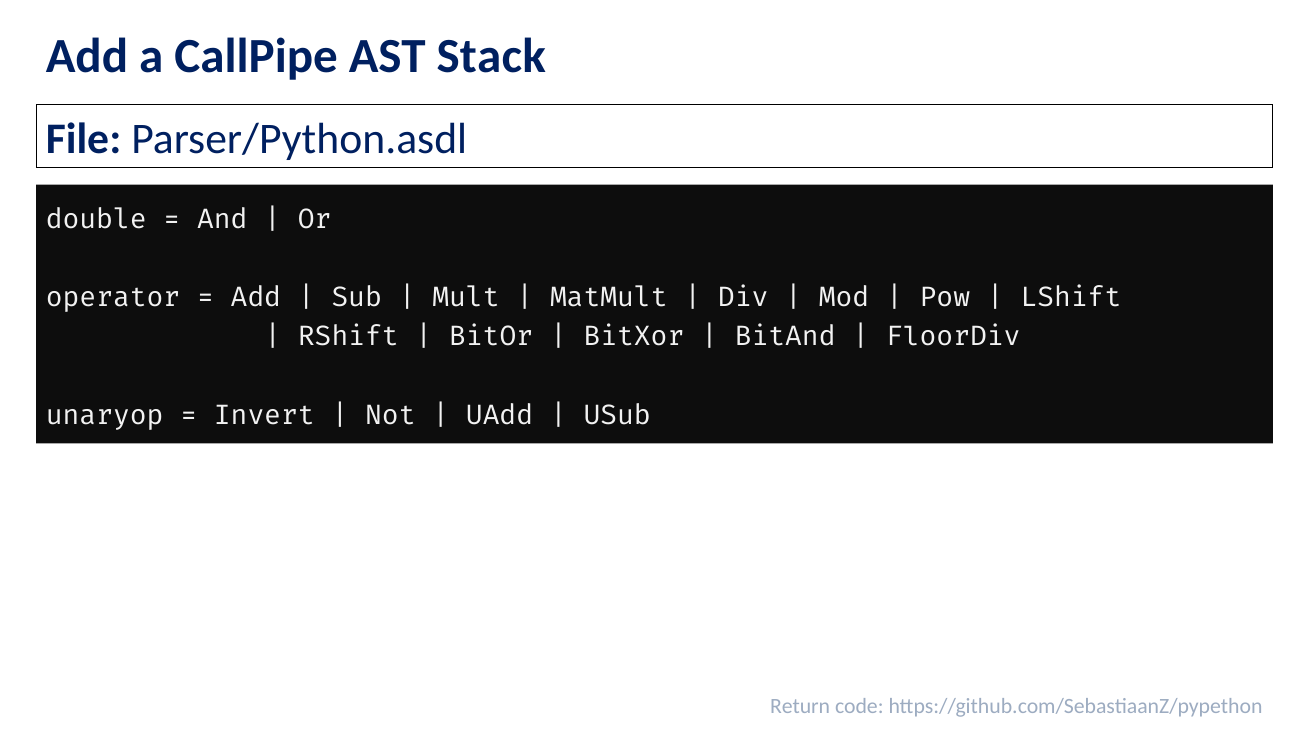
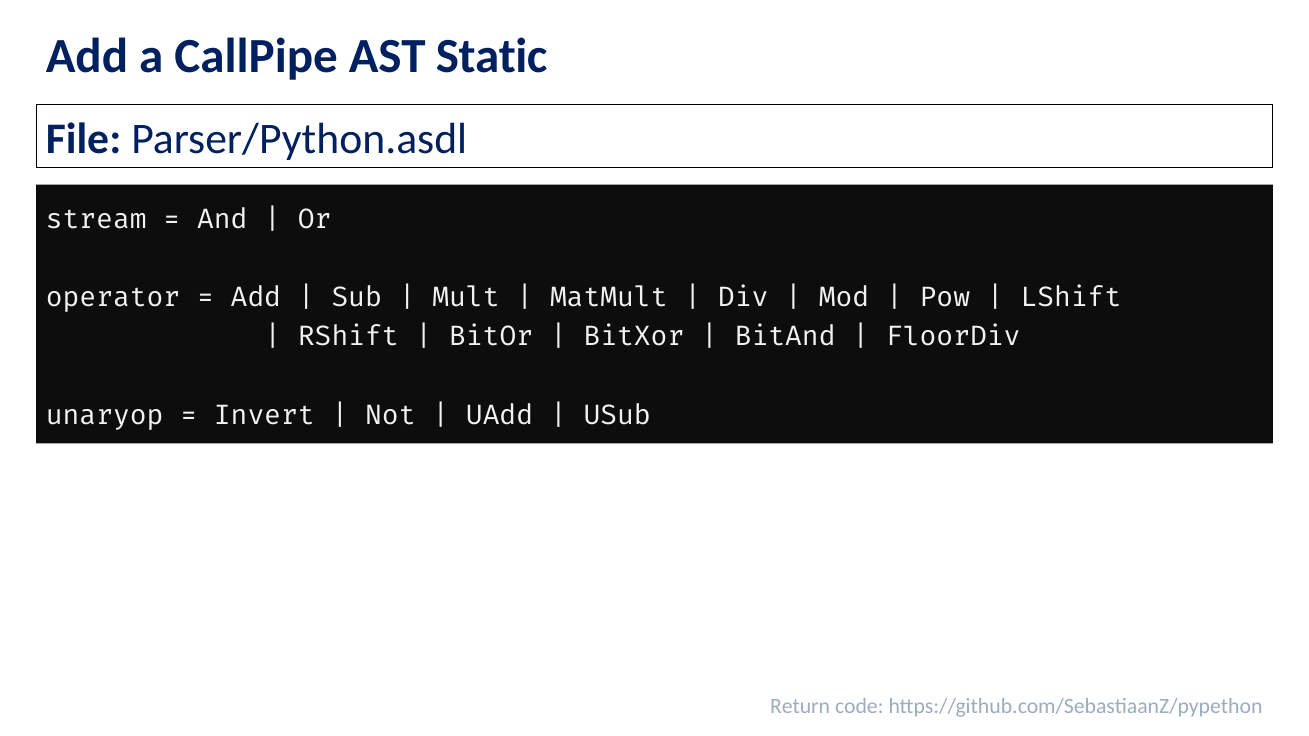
Stack: Stack -> Static
double: double -> stream
